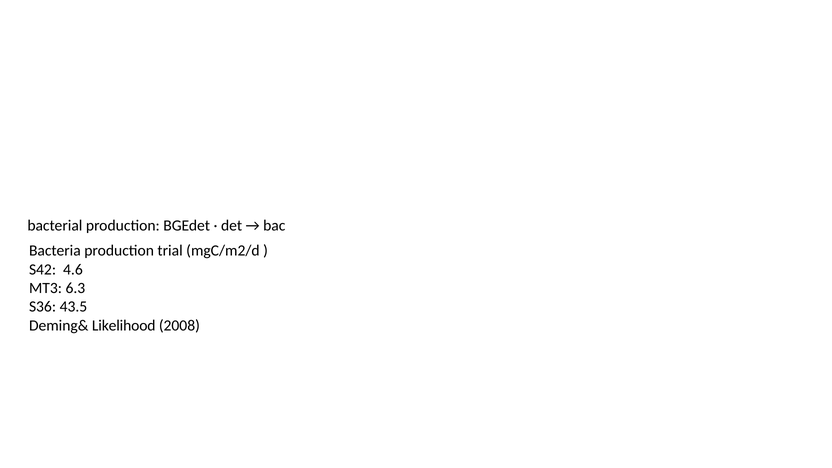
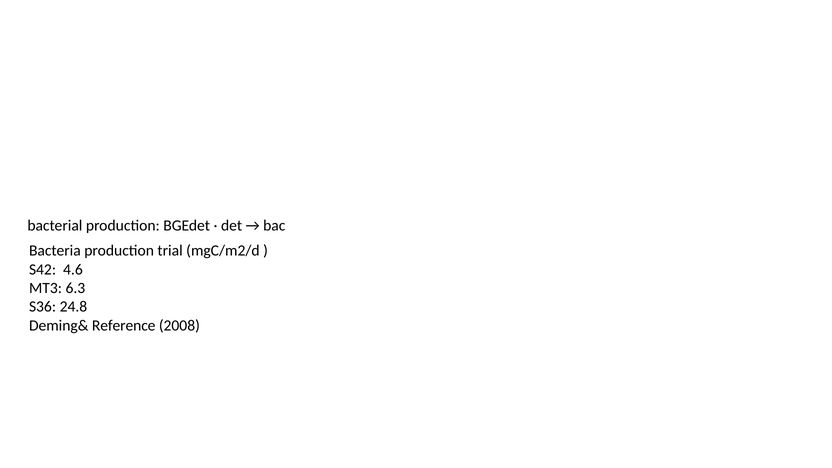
43.5: 43.5 -> 24.8
Likelihood: Likelihood -> Reference
